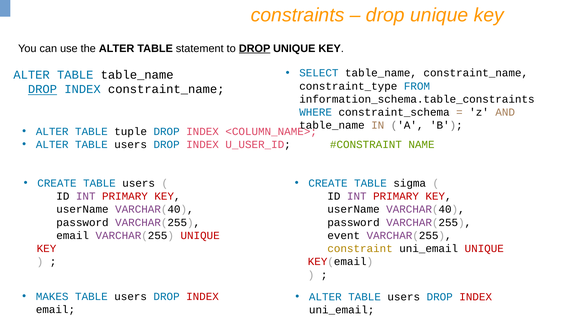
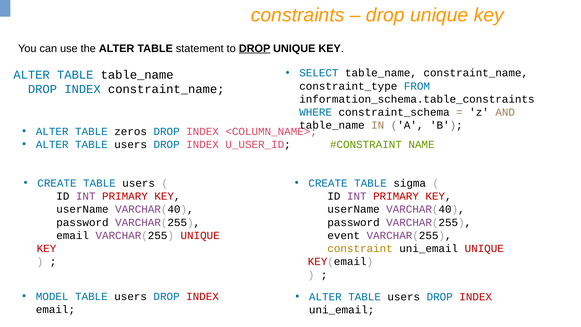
DROP at (42, 89) underline: present -> none
tuple: tuple -> zeros
MAKES: MAKES -> MODEL
